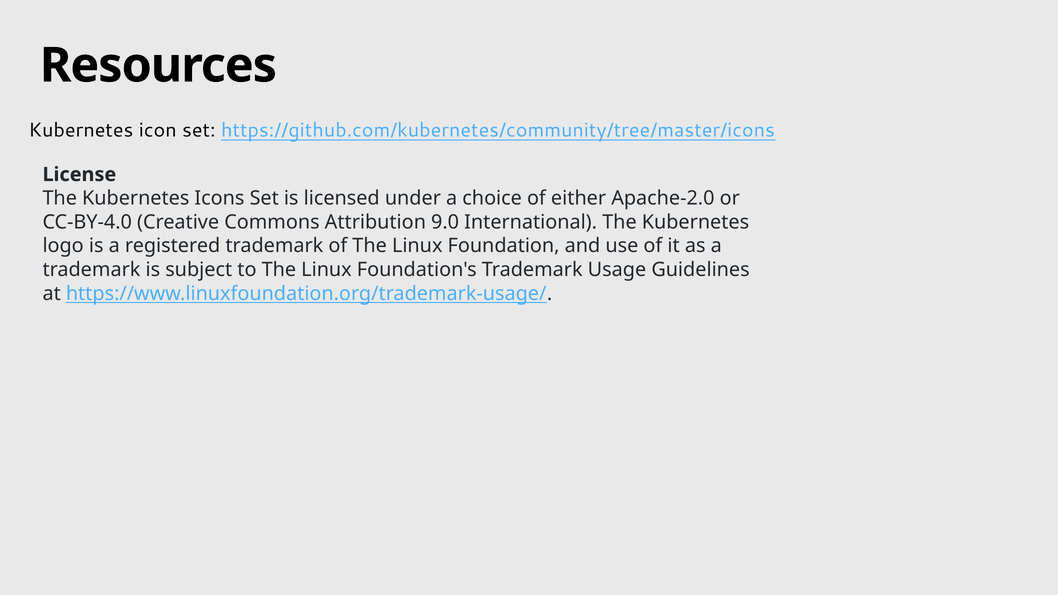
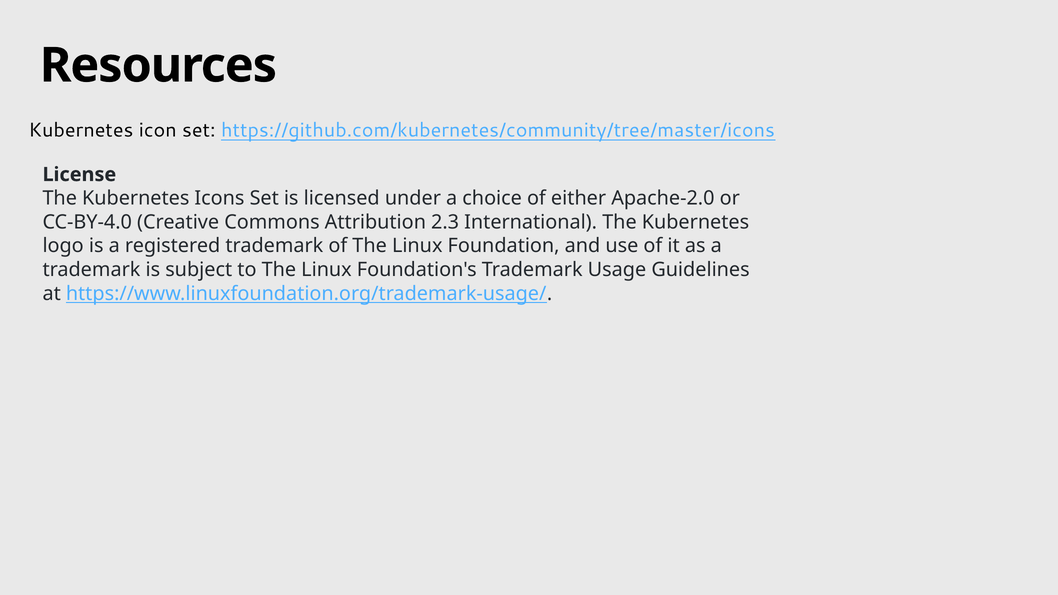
9.0: 9.0 -> 2.3
